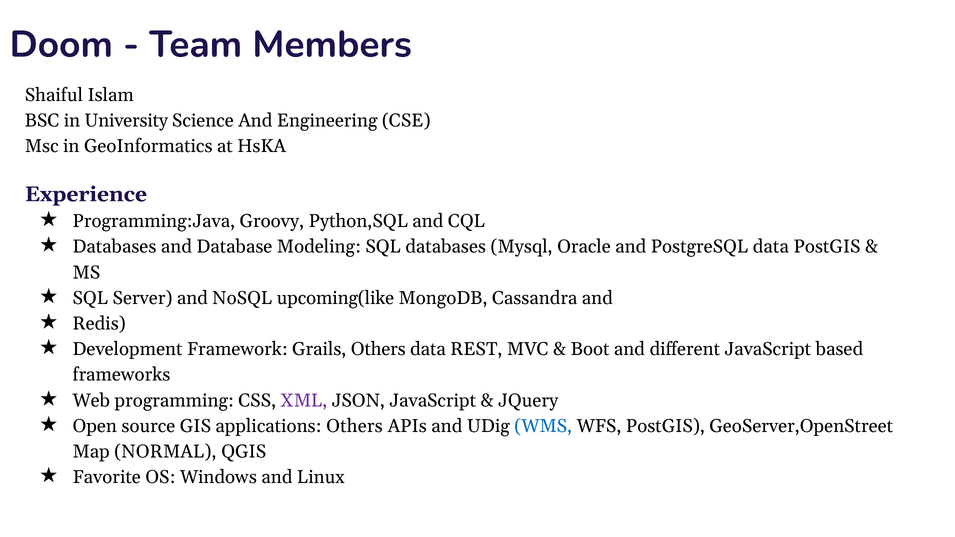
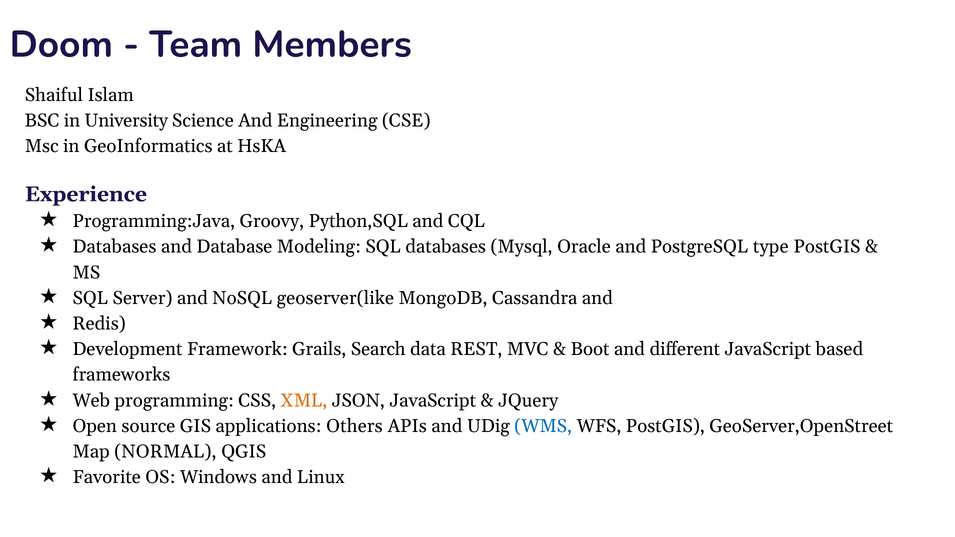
PostgreSQL data: data -> type
upcoming(like: upcoming(like -> geoserver(like
Grails Others: Others -> Search
XML colour: purple -> orange
